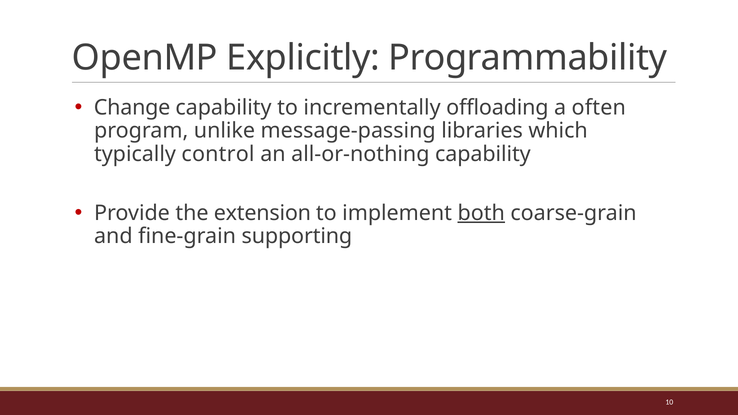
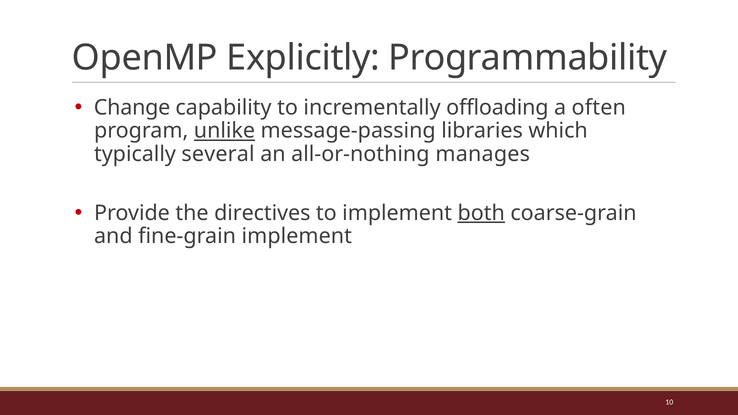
unlike underline: none -> present
control: control -> several
all-or-nothing capability: capability -> manages
extension: extension -> directives
fine-grain supporting: supporting -> implement
